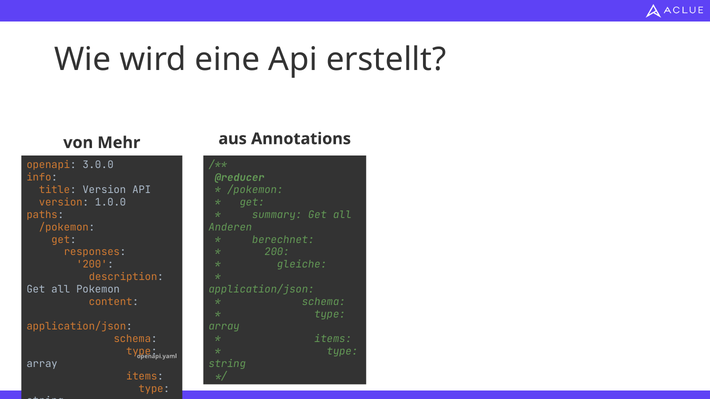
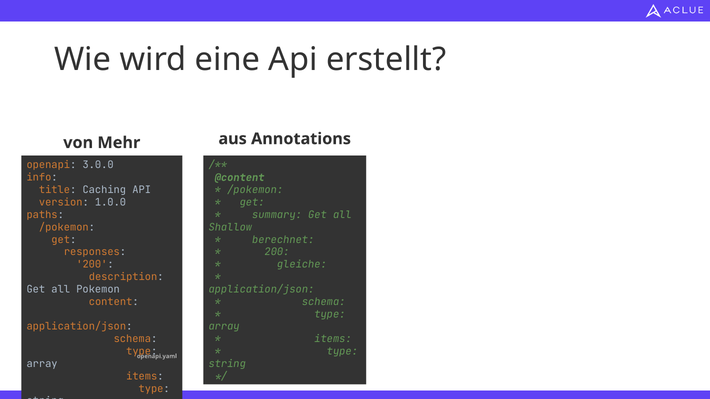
@reducer: @reducer -> @content
title Version: Version -> Caching
Anderen: Anderen -> Shallow
